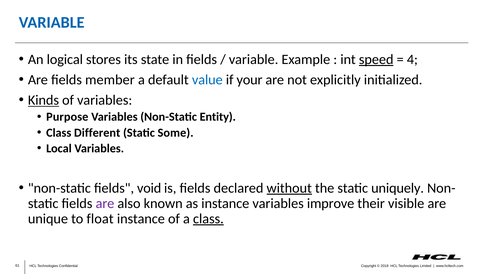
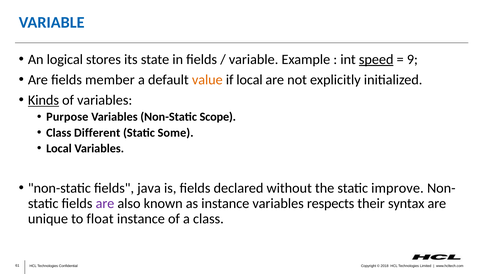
4: 4 -> 9
value colour: blue -> orange
if your: your -> local
Entity: Entity -> Scope
void: void -> java
without underline: present -> none
uniquely: uniquely -> improve
improve: improve -> respects
visible: visible -> syntax
class at (208, 219) underline: present -> none
